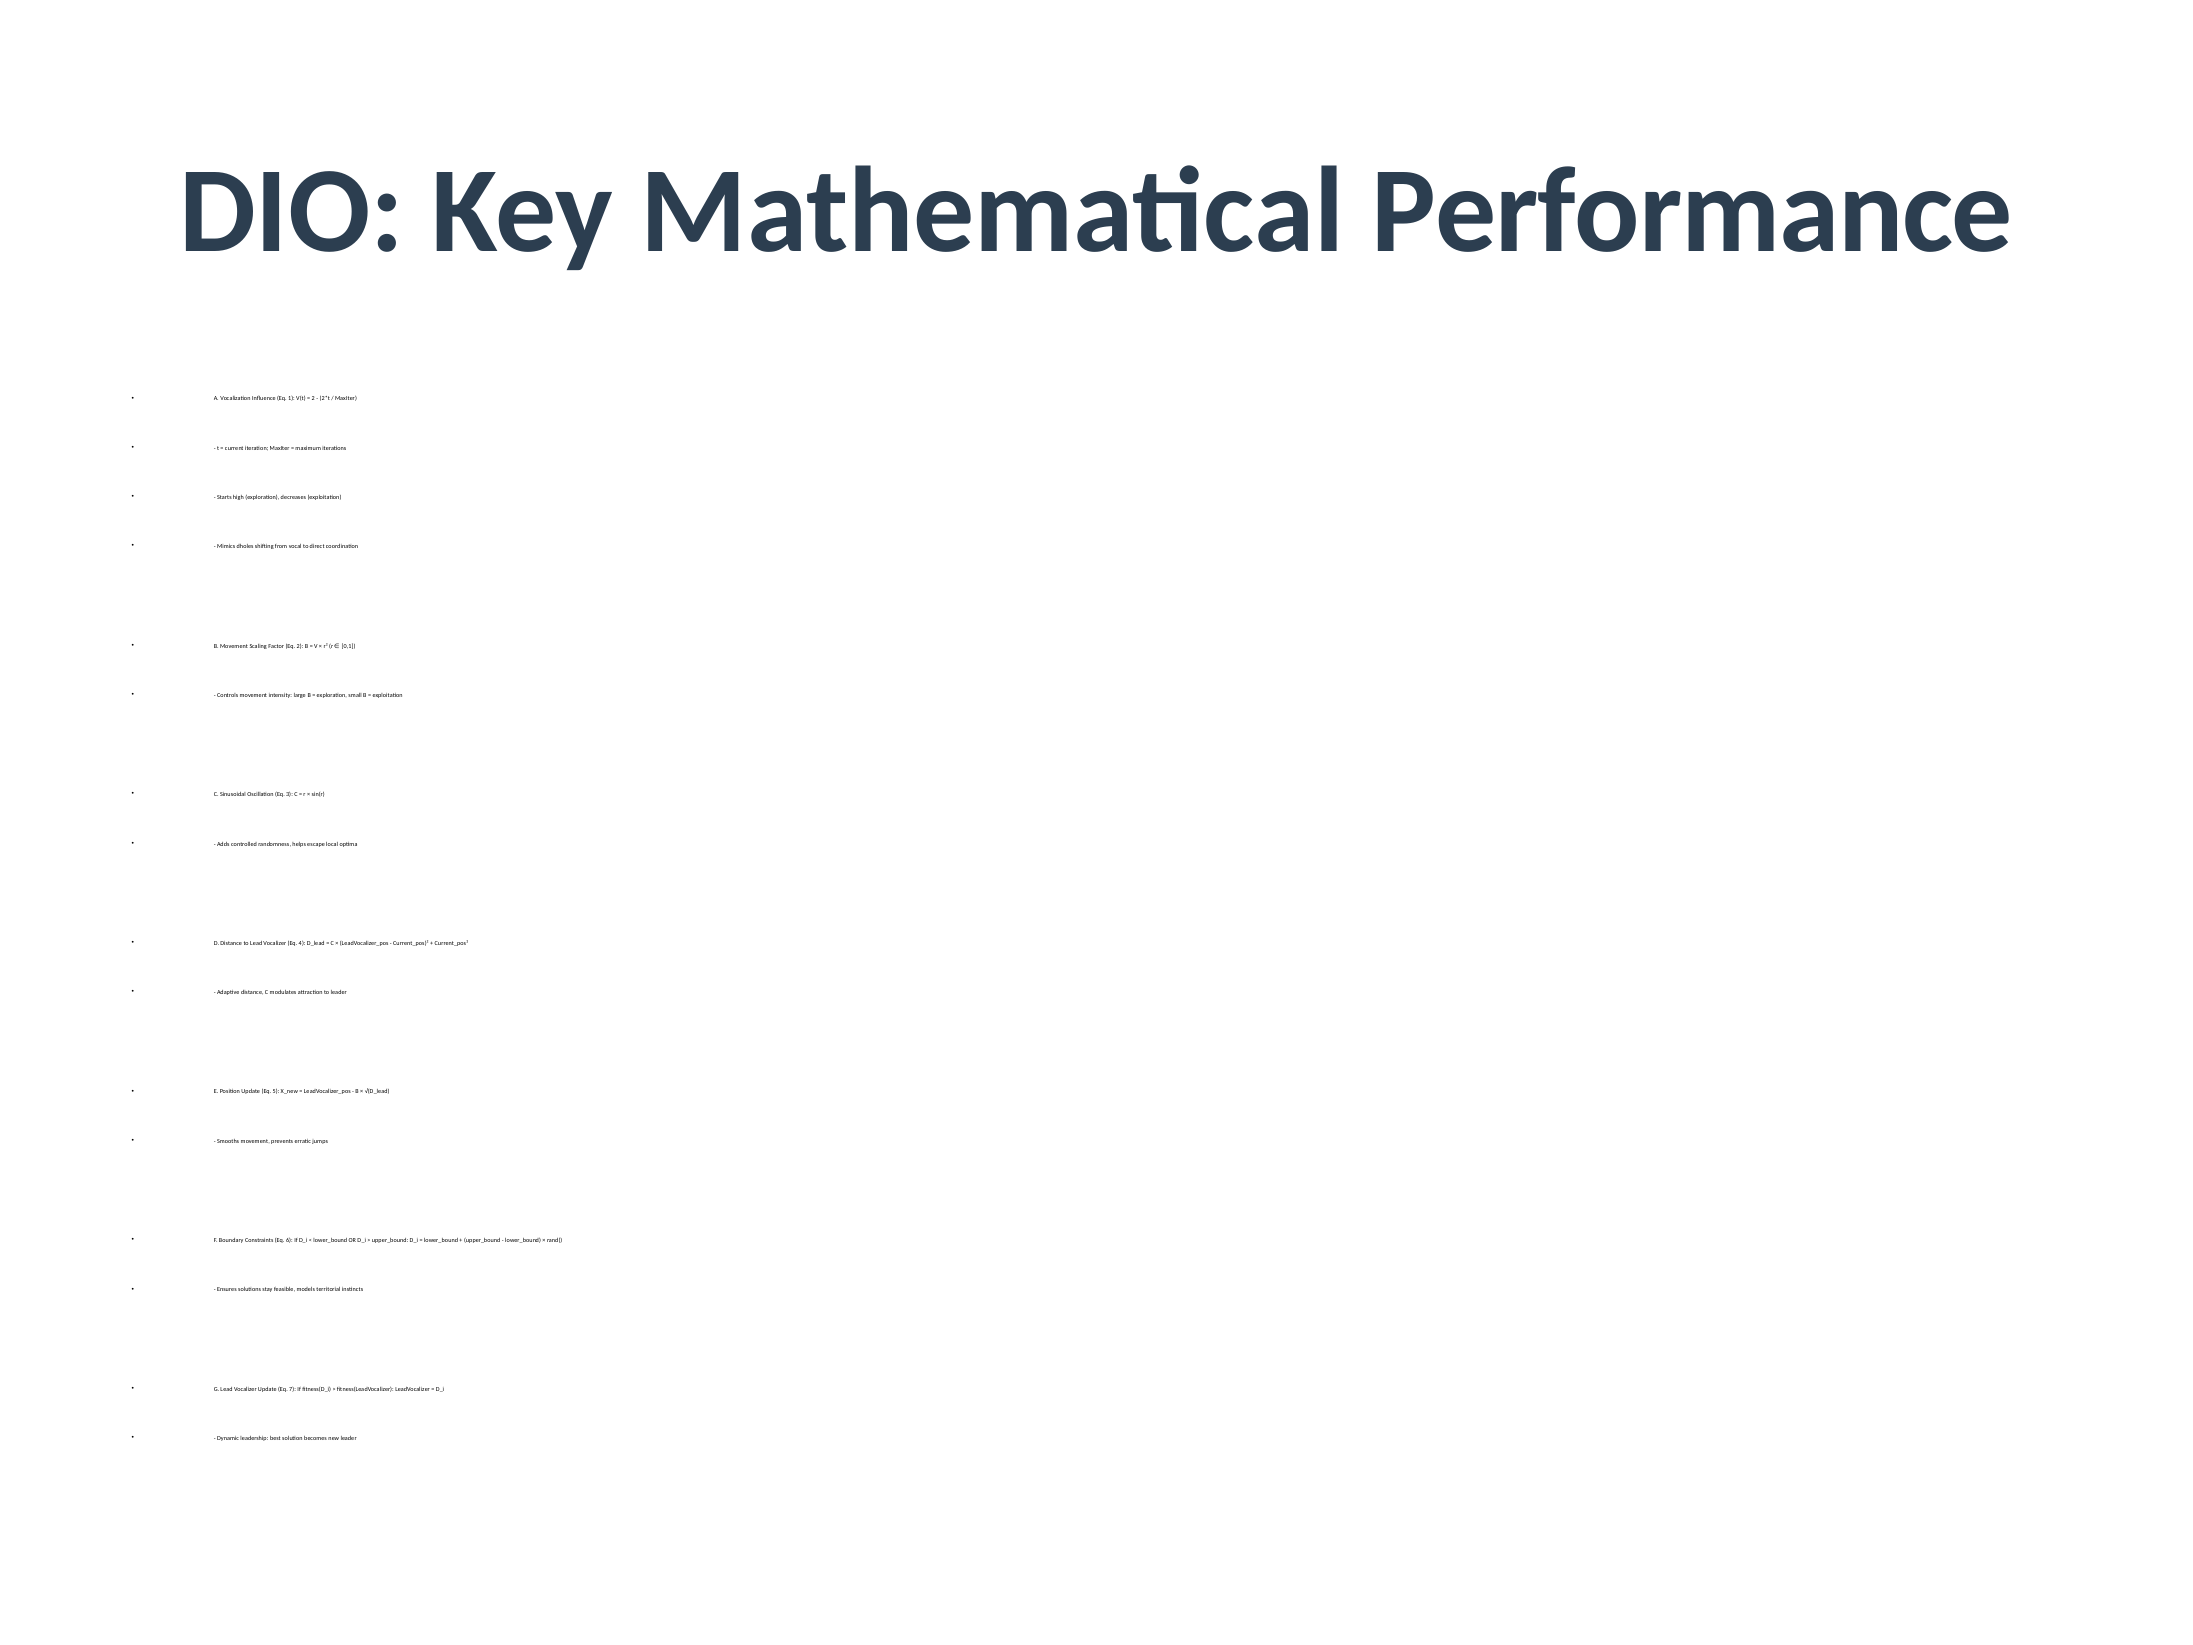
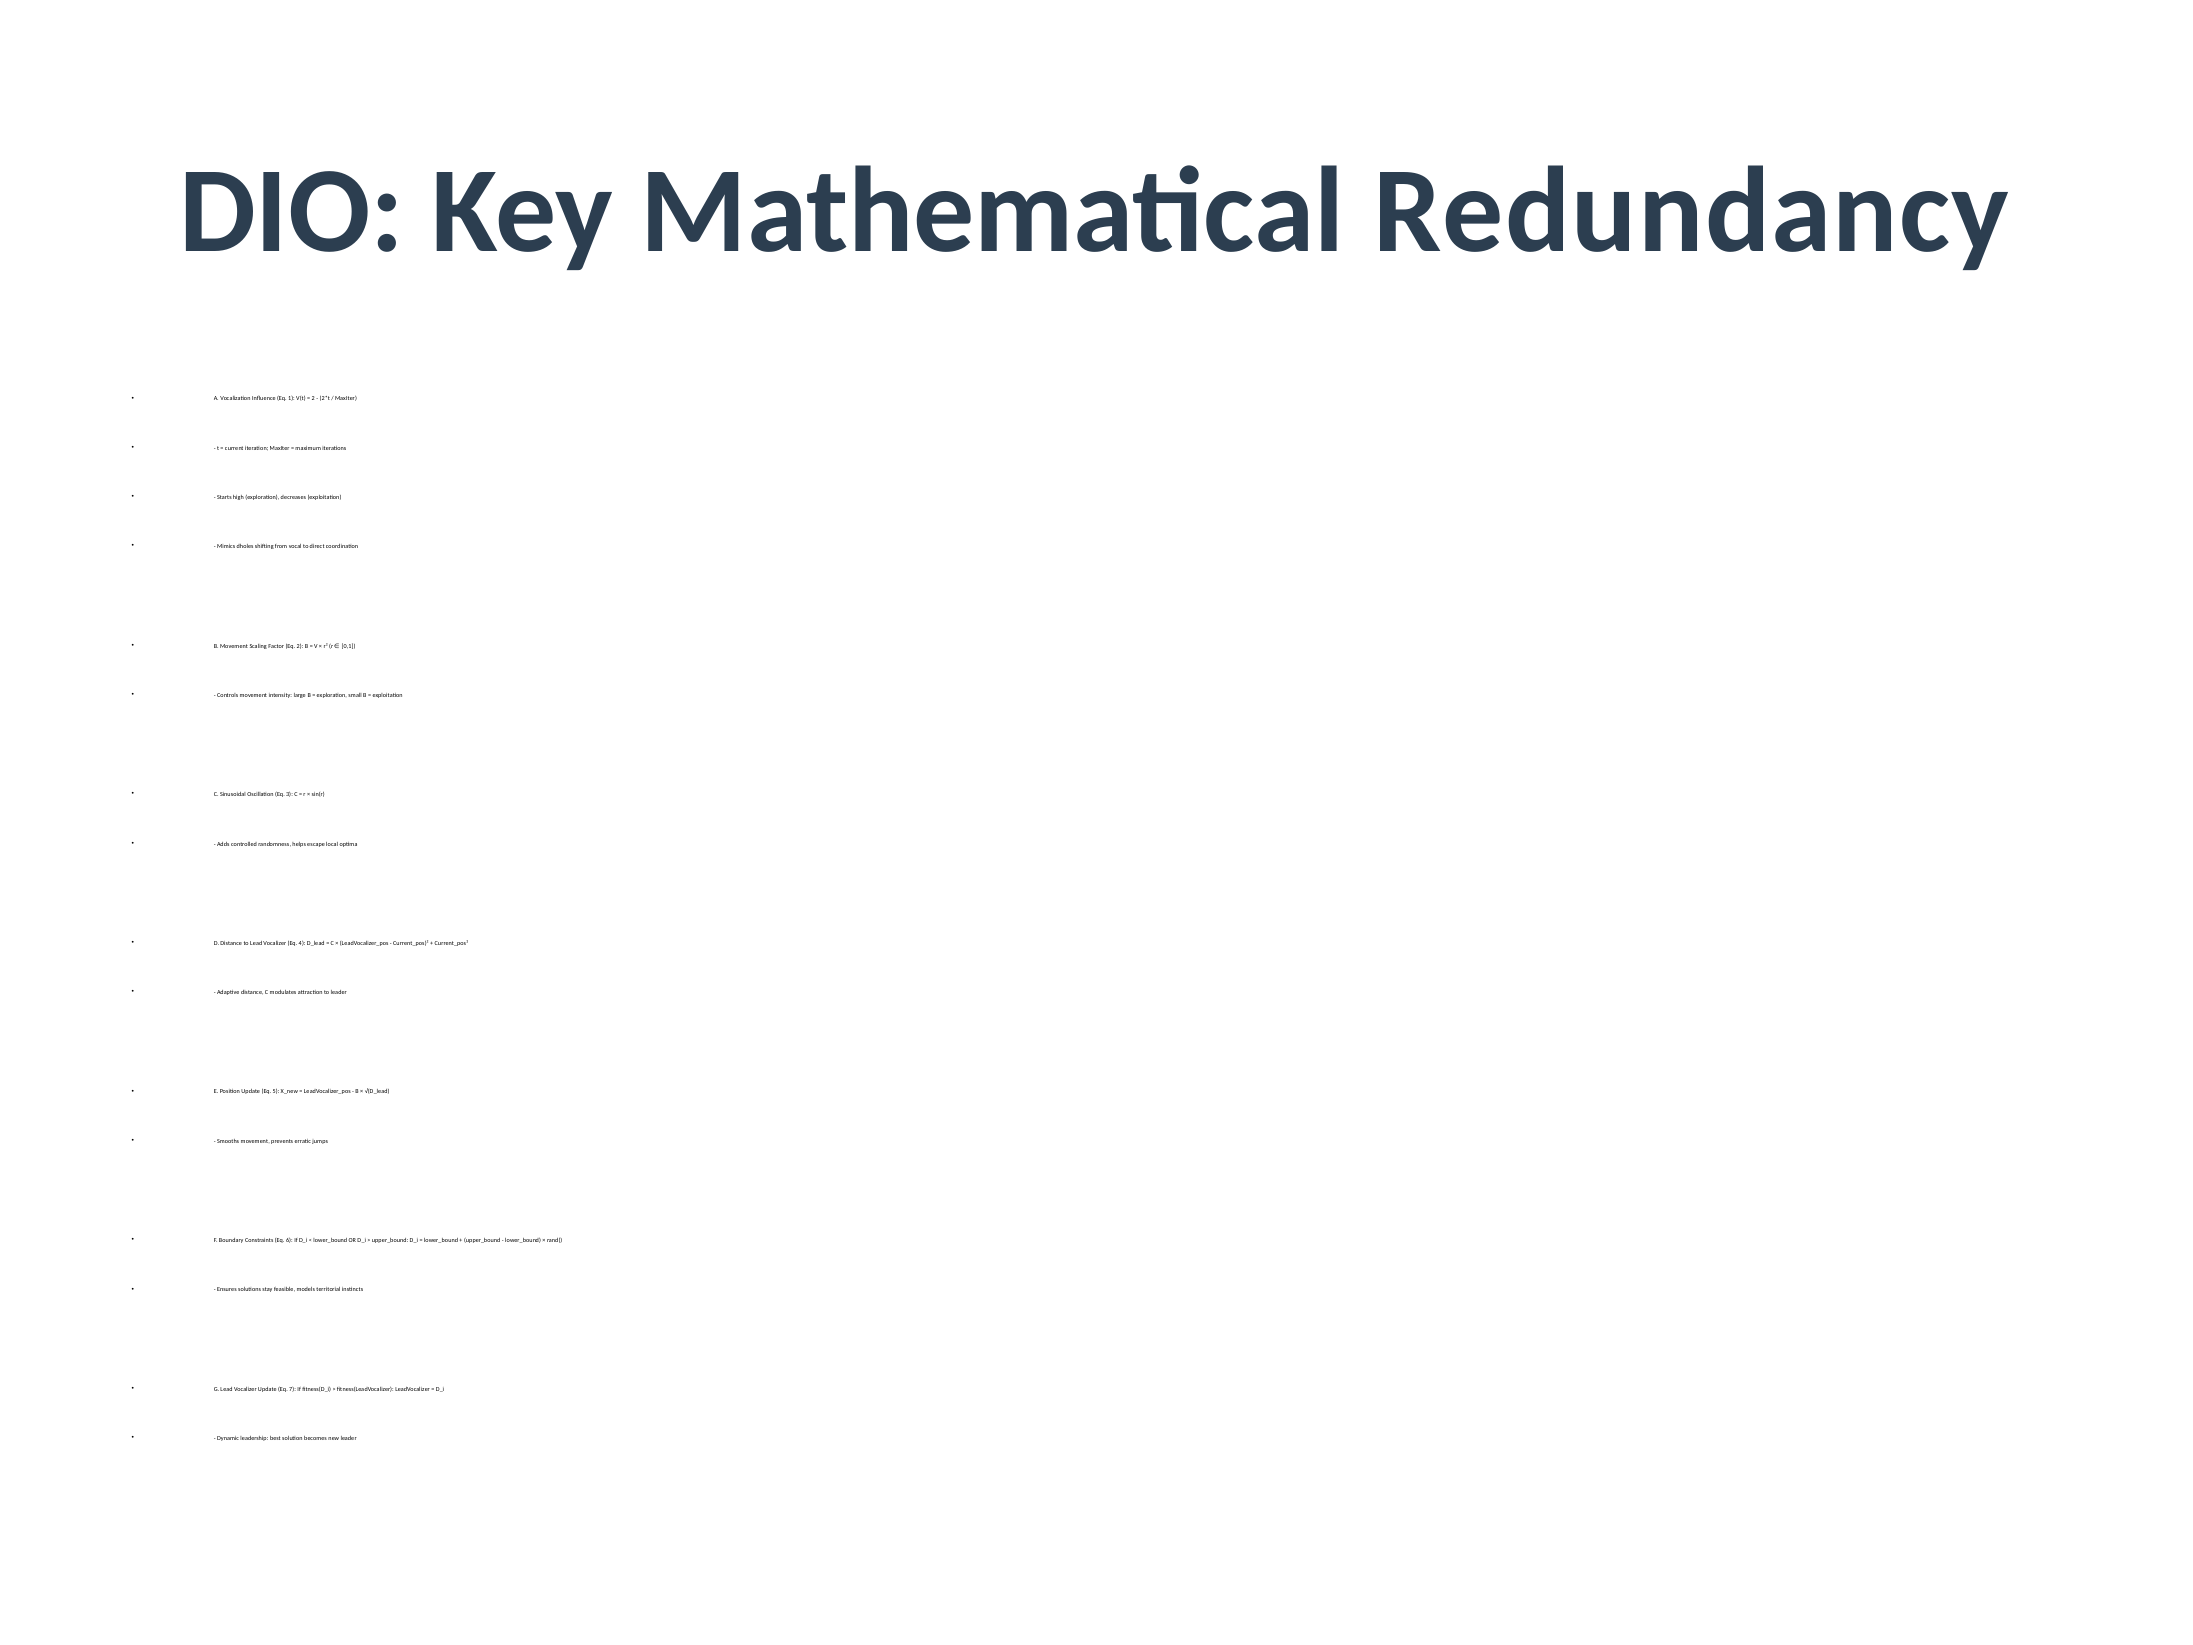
Performance: Performance -> Redundancy
